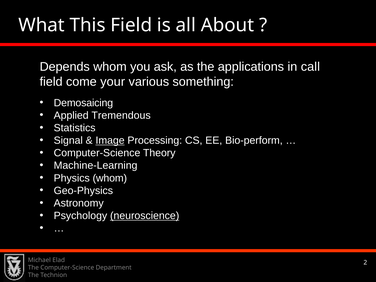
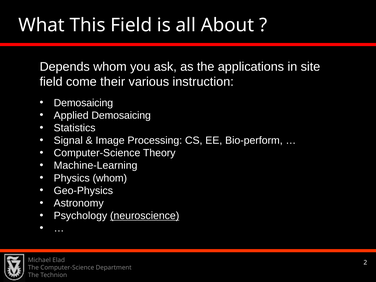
call: call -> site
your: your -> their
something: something -> instruction
Applied Tremendous: Tremendous -> Demosaicing
Image underline: present -> none
